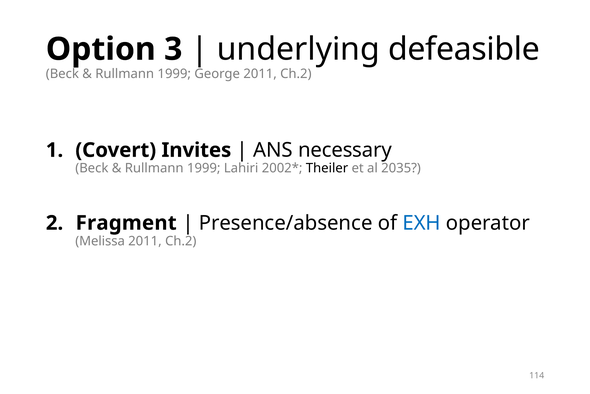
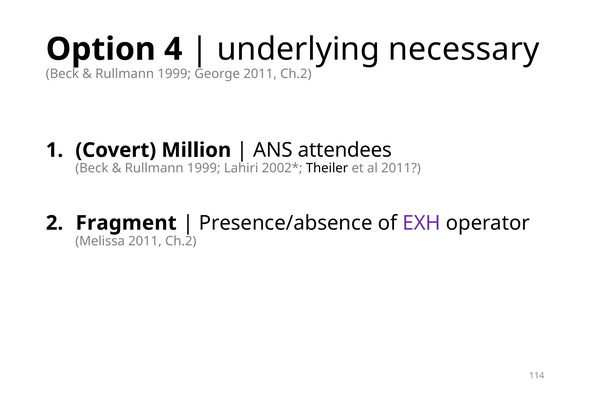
3: 3 -> 4
defeasible: defeasible -> necessary
Invites: Invites -> Million
necessary: necessary -> attendees
al 2035: 2035 -> 2011
EXH colour: blue -> purple
